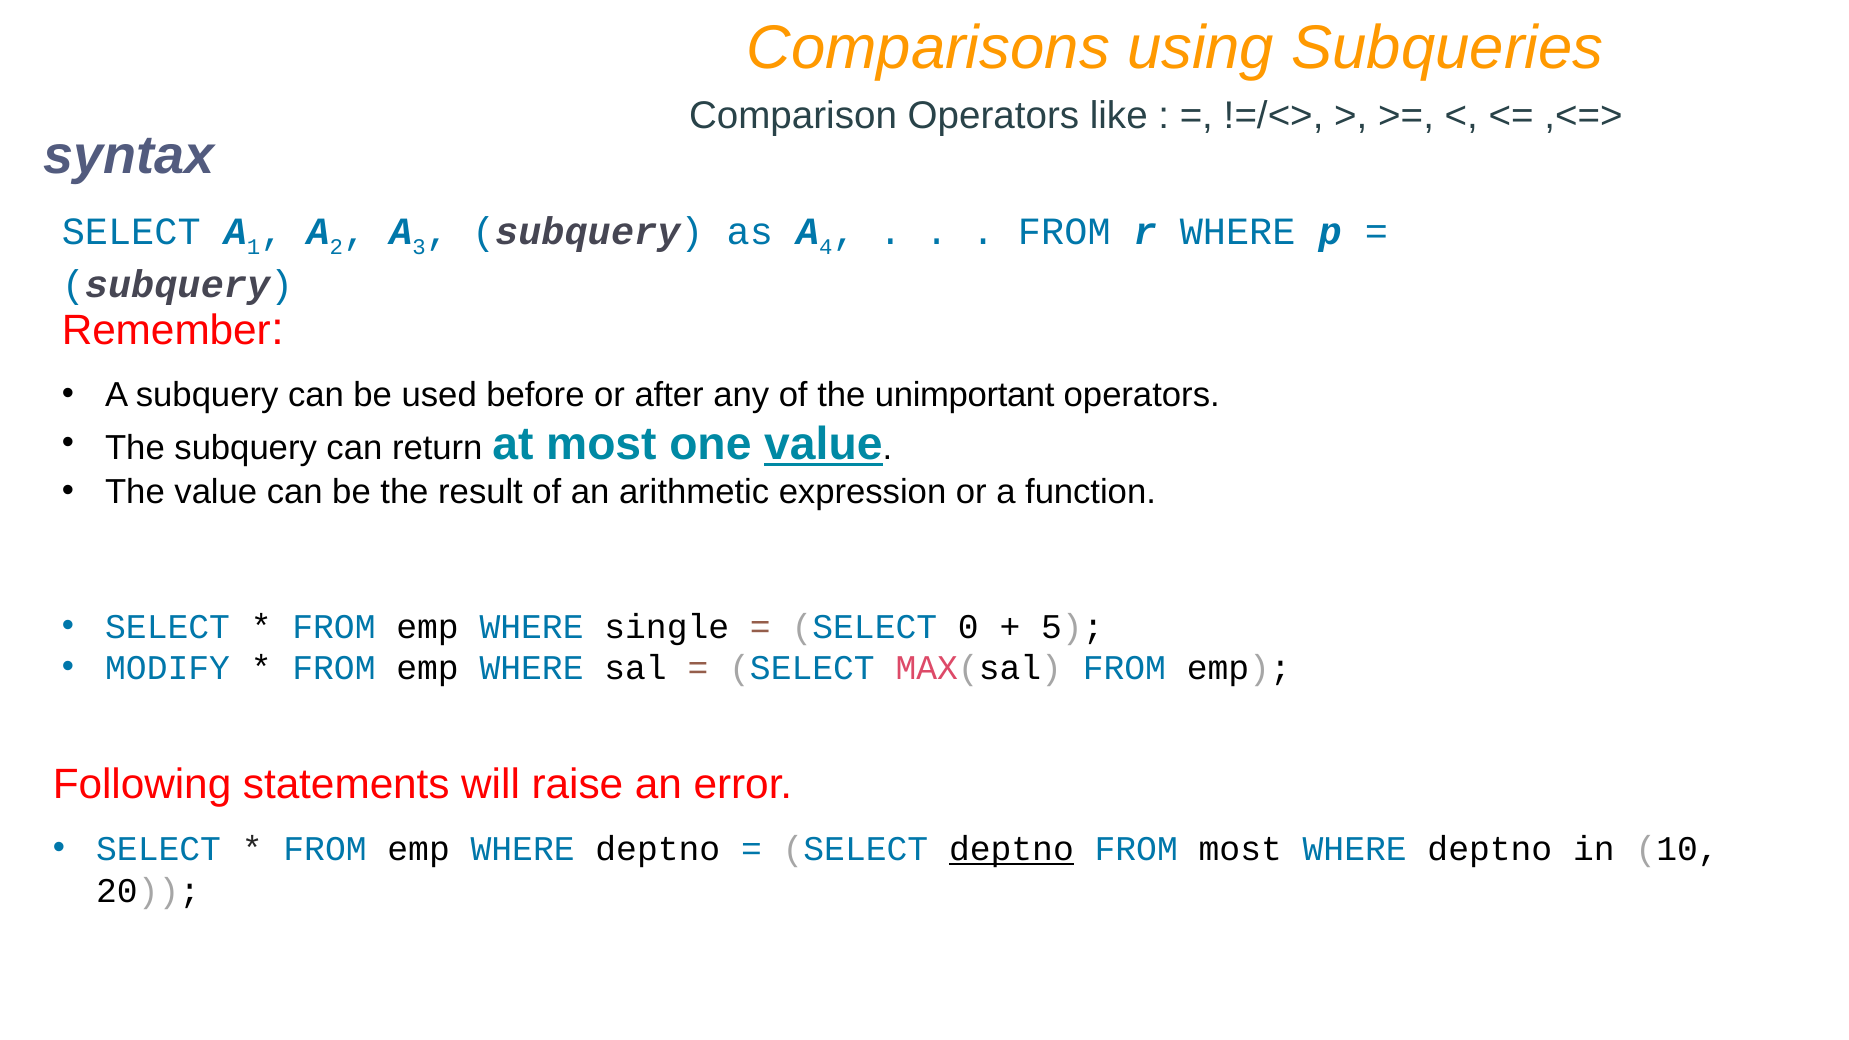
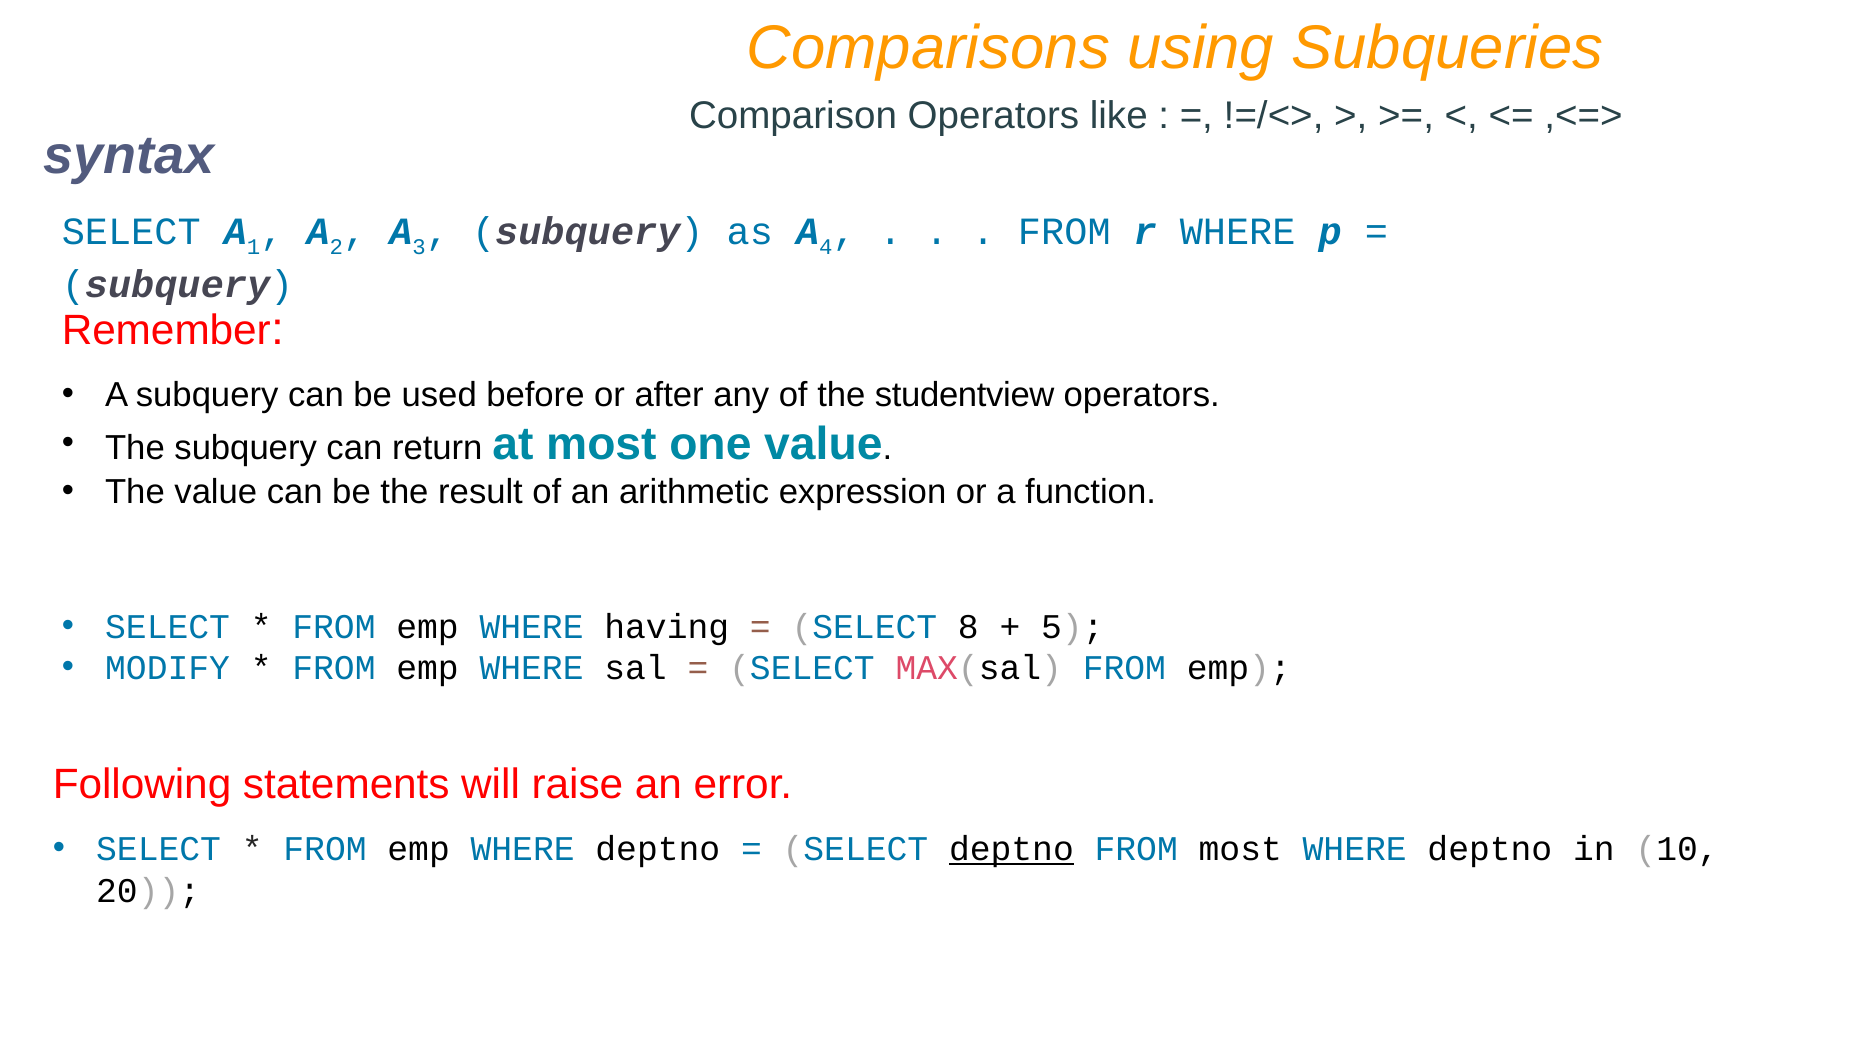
unimportant: unimportant -> studentview
value at (823, 445) underline: present -> none
single: single -> having
0: 0 -> 8
